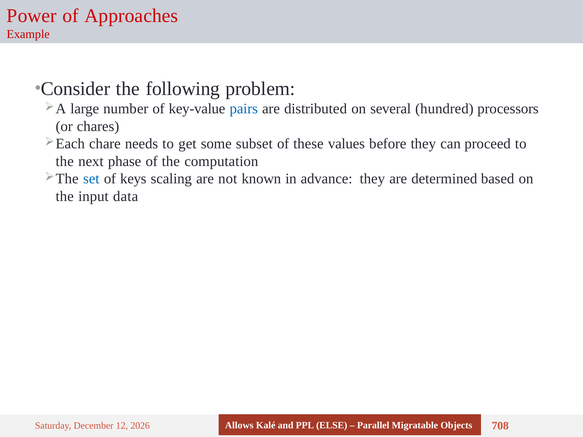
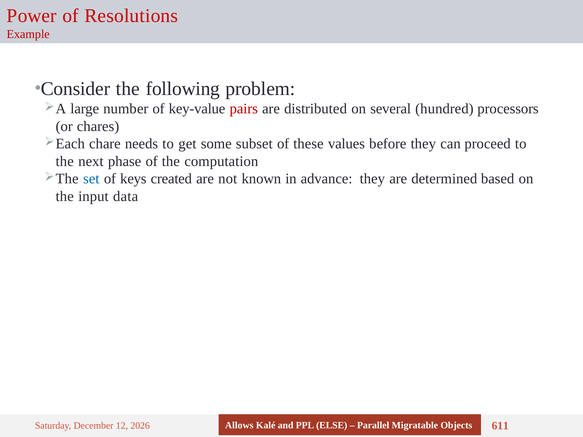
Approaches: Approaches -> Resolutions
pairs colour: blue -> red
scaling: scaling -> created
708: 708 -> 611
